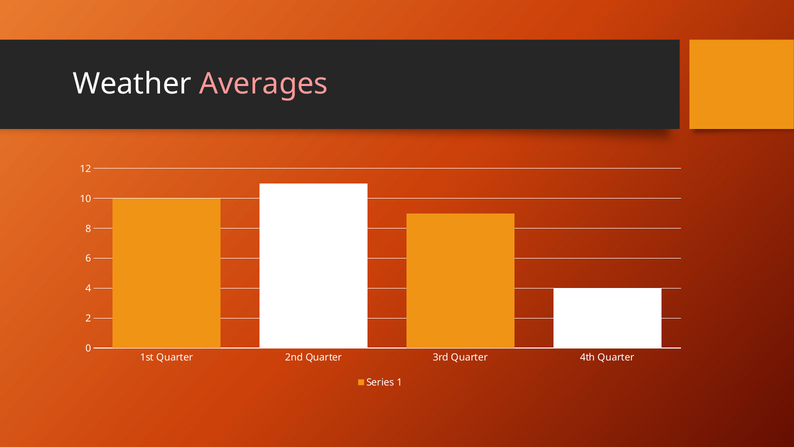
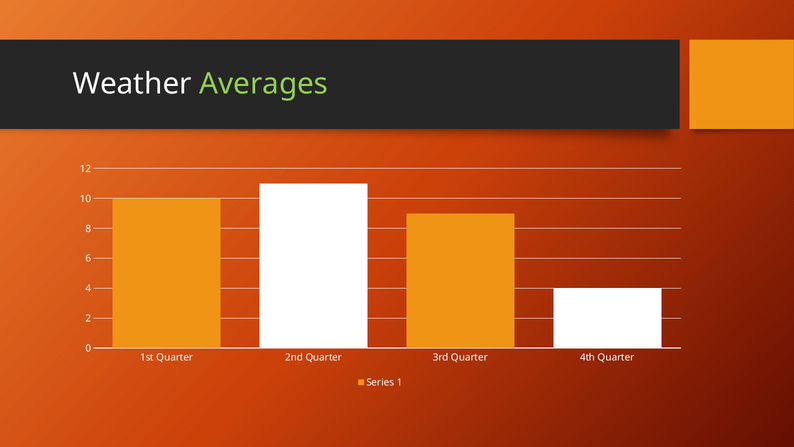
Averages colour: pink -> light green
